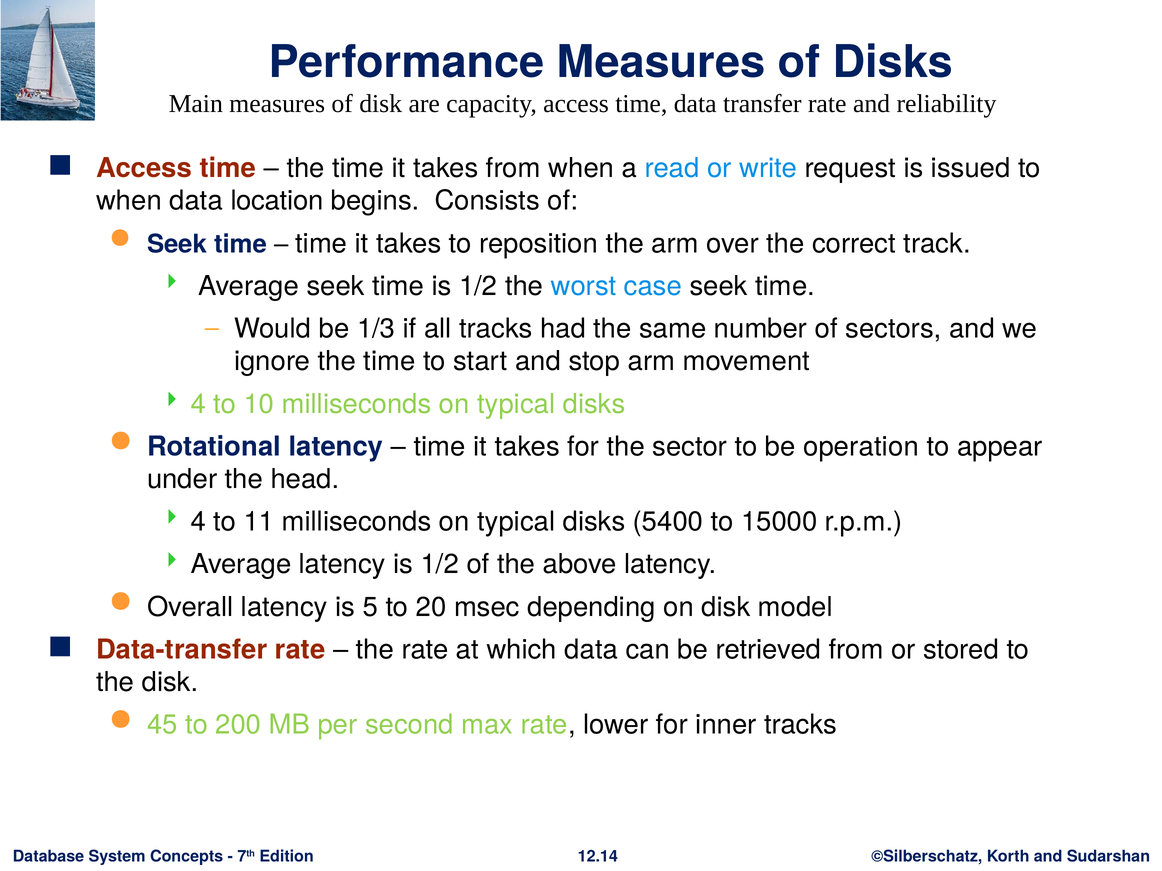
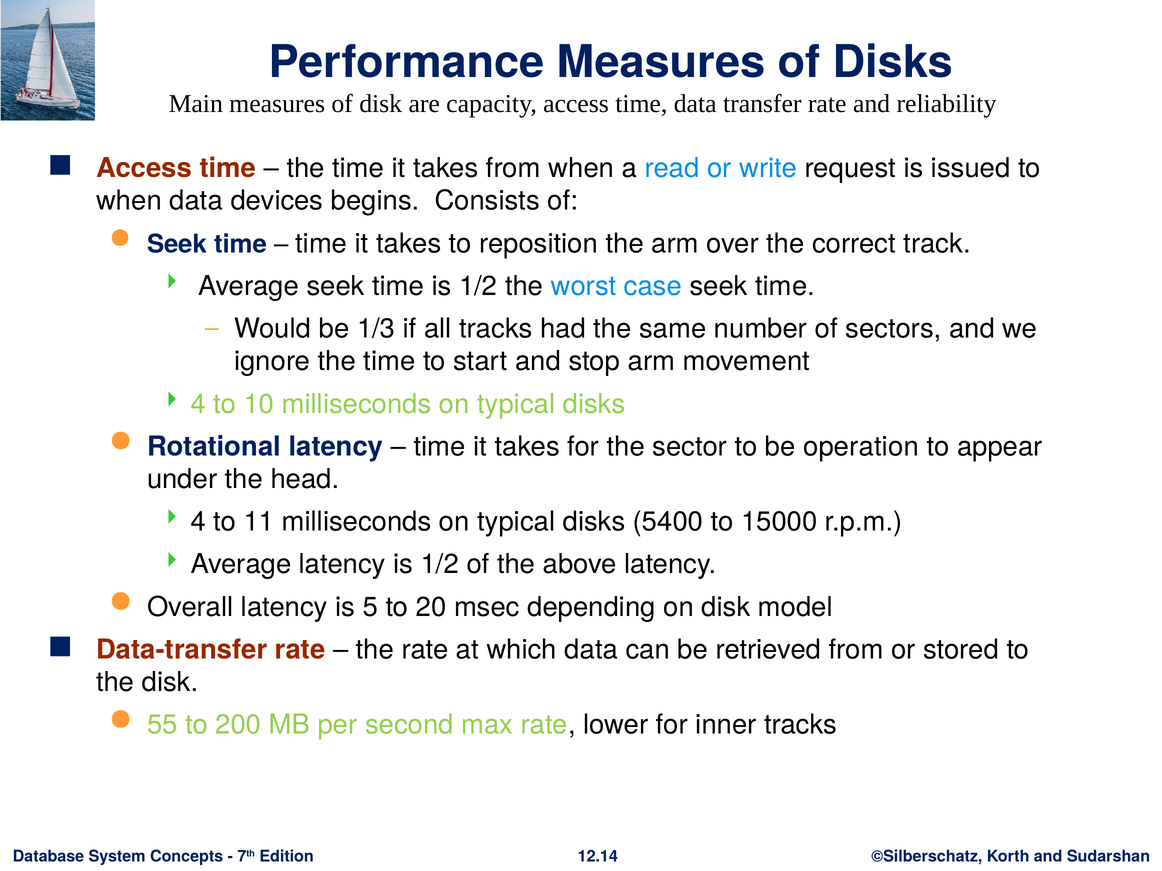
location: location -> devices
45: 45 -> 55
